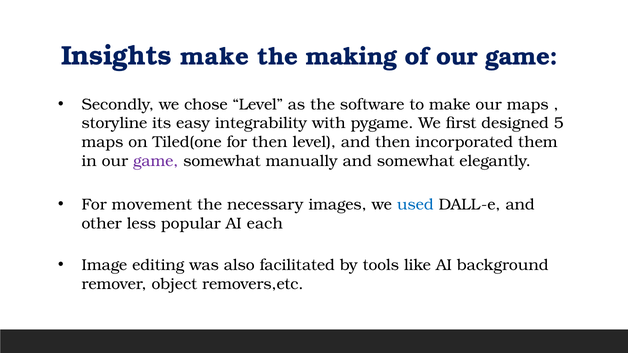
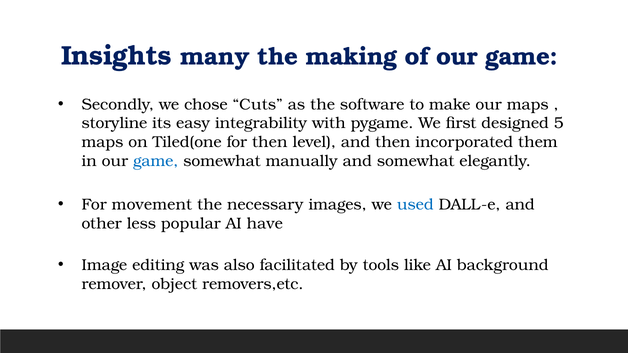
Insights make: make -> many
chose Level: Level -> Cuts
game at (156, 161) colour: purple -> blue
each: each -> have
